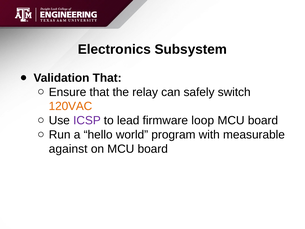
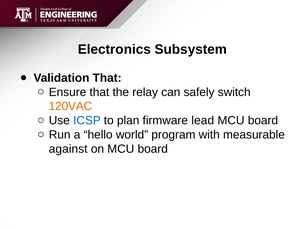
ICSP colour: purple -> blue
lead: lead -> plan
loop: loop -> lead
